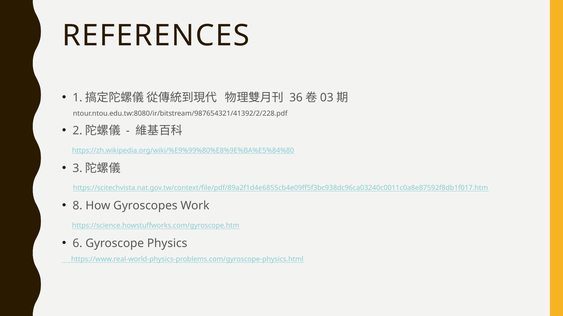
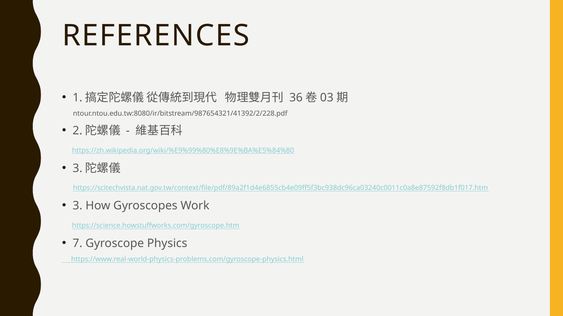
8 at (78, 206): 8 -> 3
6: 6 -> 7
